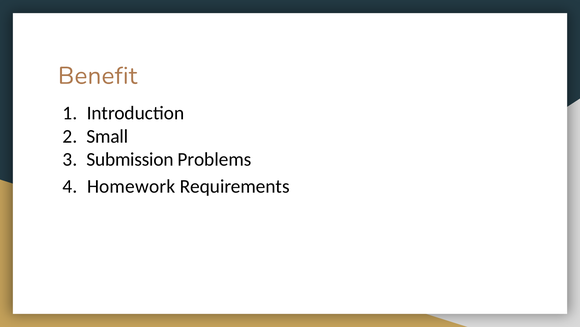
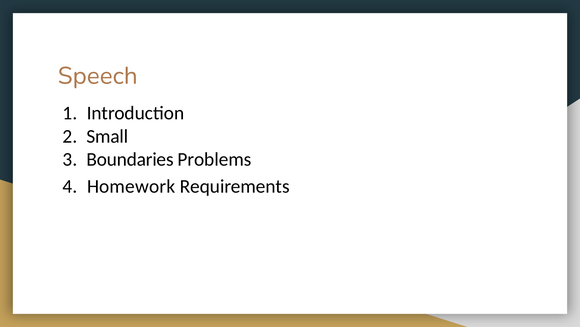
Benefit: Benefit -> Speech
Submission: Submission -> Boundaries
